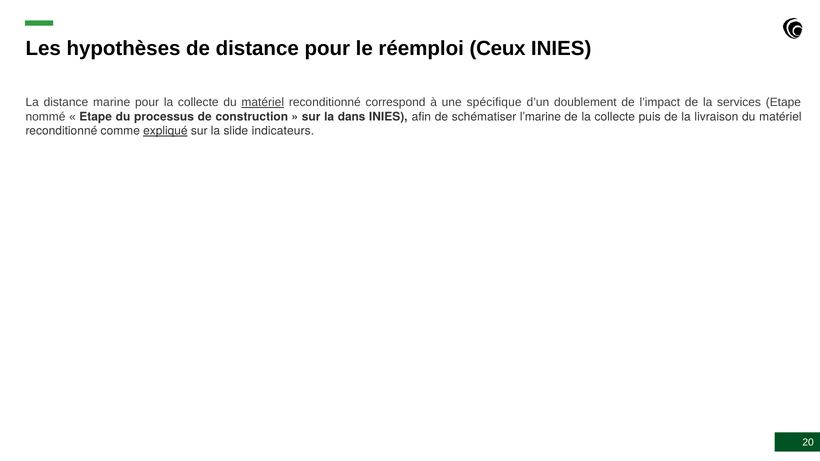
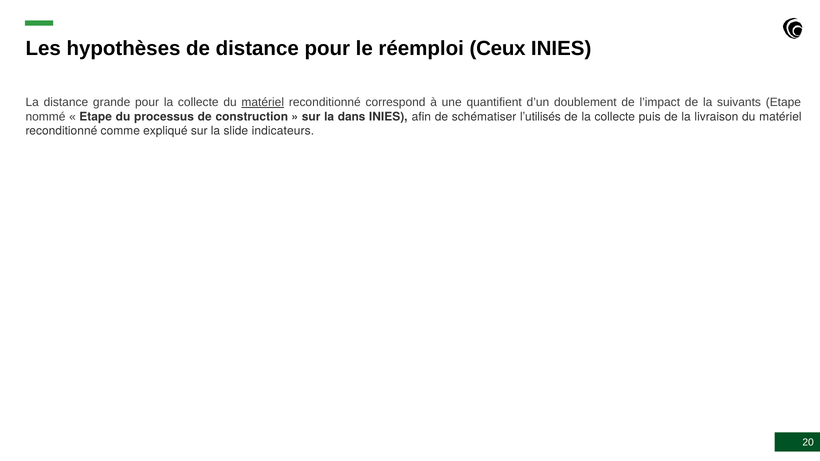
marine: marine -> grande
spécifique: spécifique -> quantifient
services: services -> suivants
l’marine: l’marine -> l’utilisés
expliqué underline: present -> none
